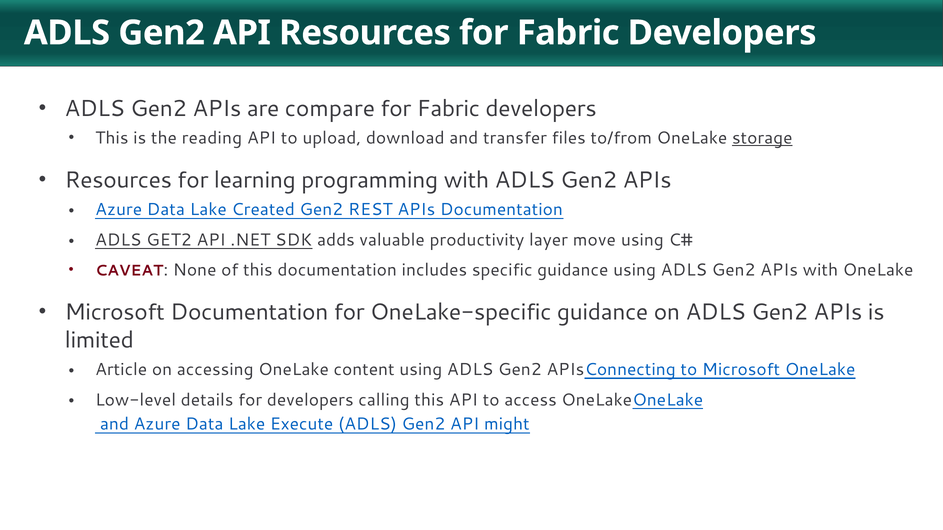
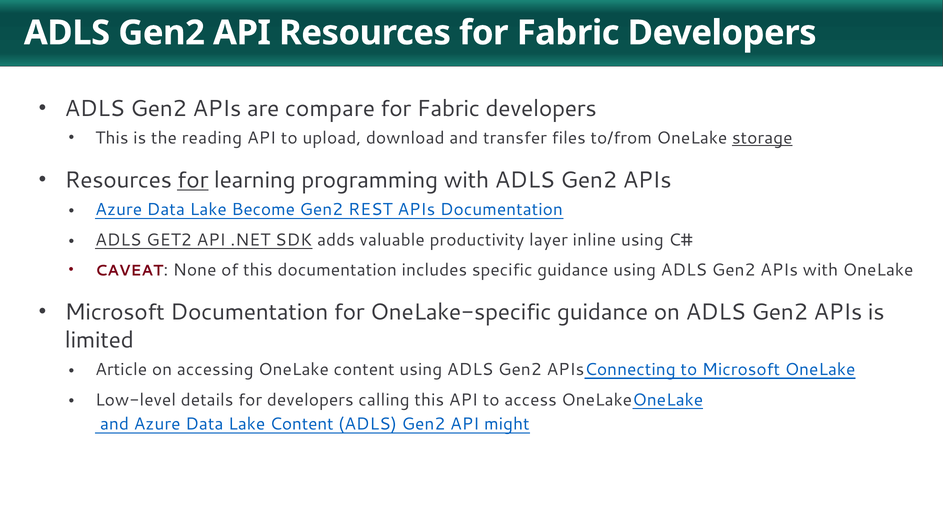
for at (193, 180) underline: none -> present
Created: Created -> Become
move: move -> inline
Lake Execute: Execute -> Content
